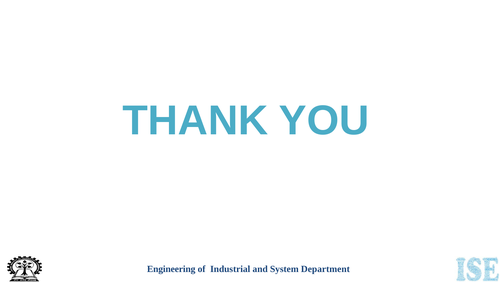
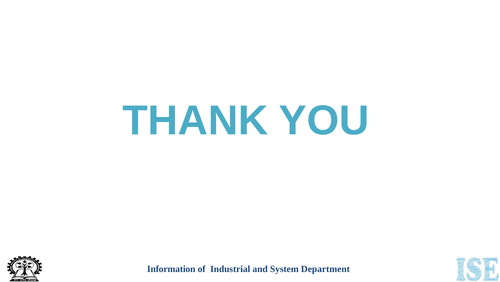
Engineering: Engineering -> Information
